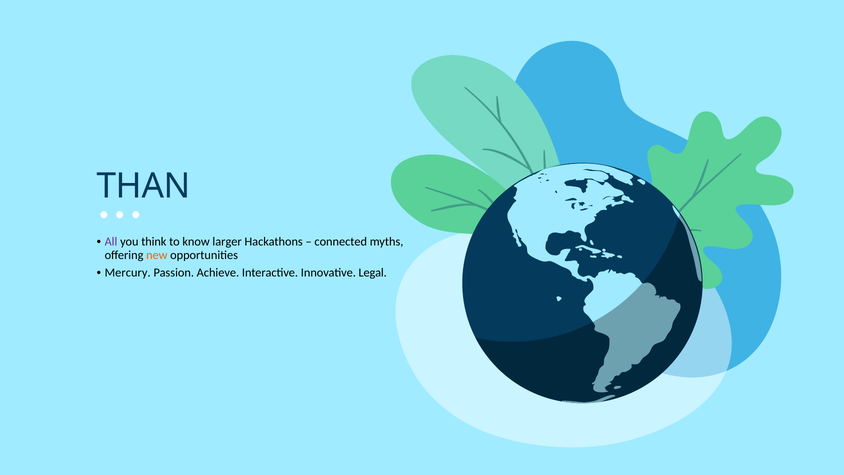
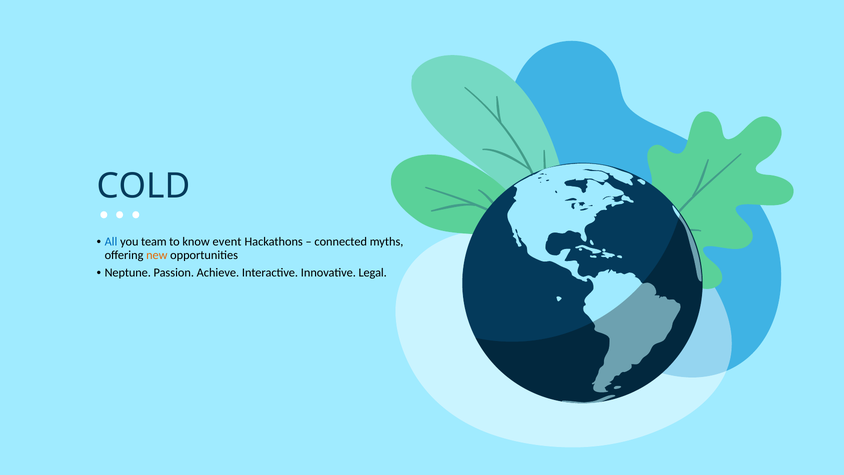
THAN: THAN -> COLD
All colour: purple -> blue
think: think -> team
larger: larger -> event
Mercury: Mercury -> Neptune
